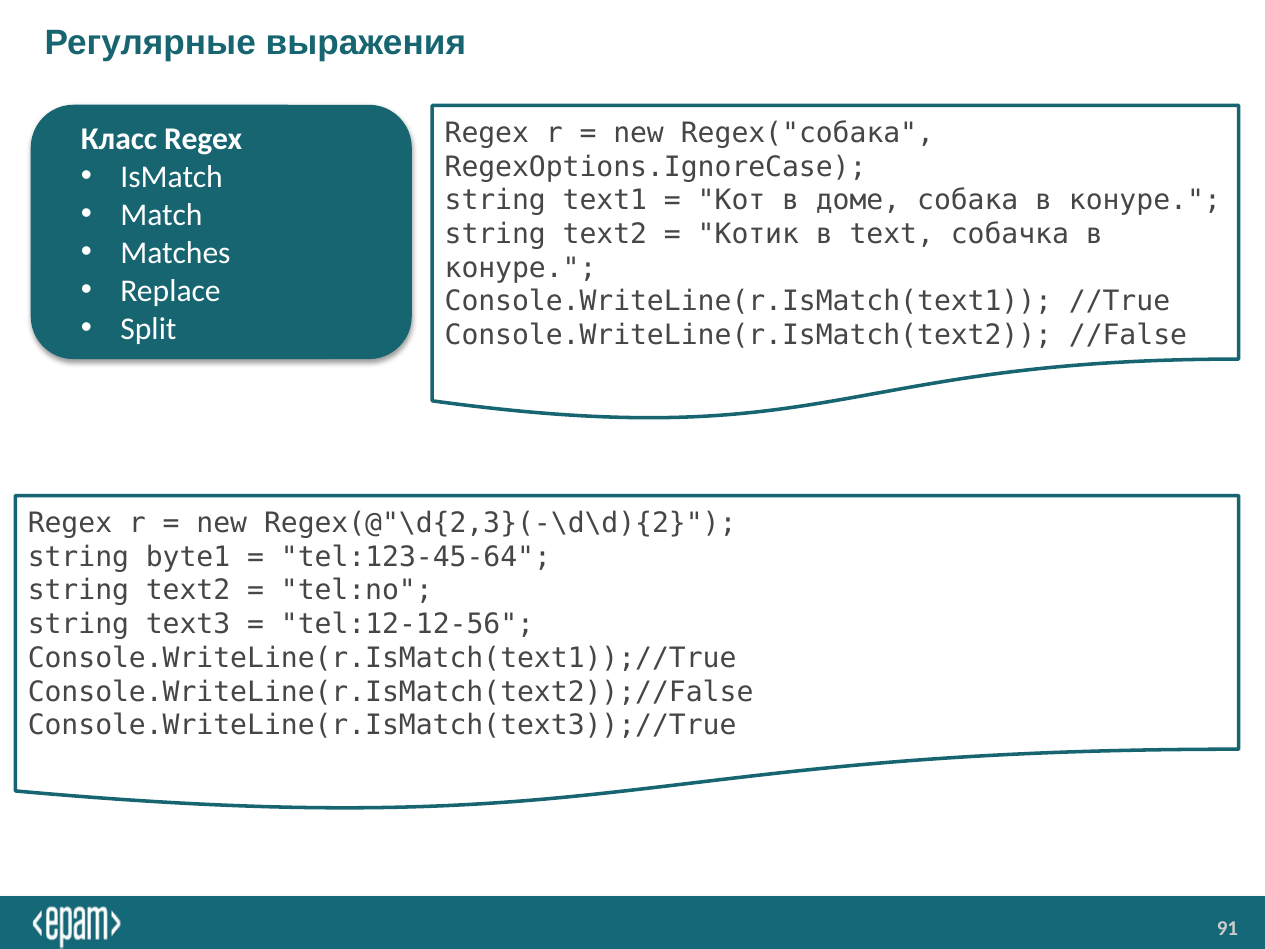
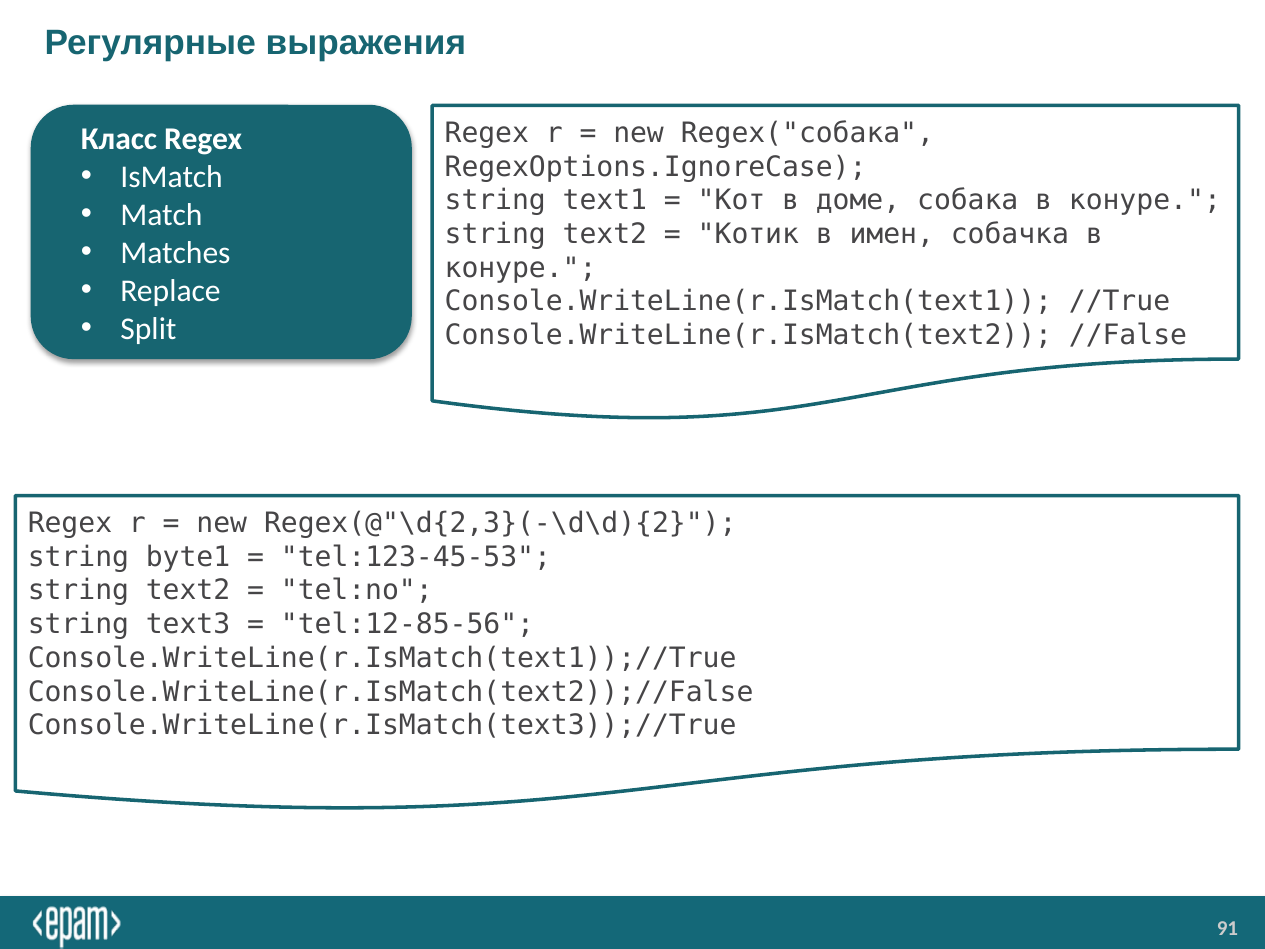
text: text -> имен
tel:123-45-64: tel:123-45-64 -> tel:123-45-53
tel:12-12-56: tel:12-12-56 -> tel:12-85-56
